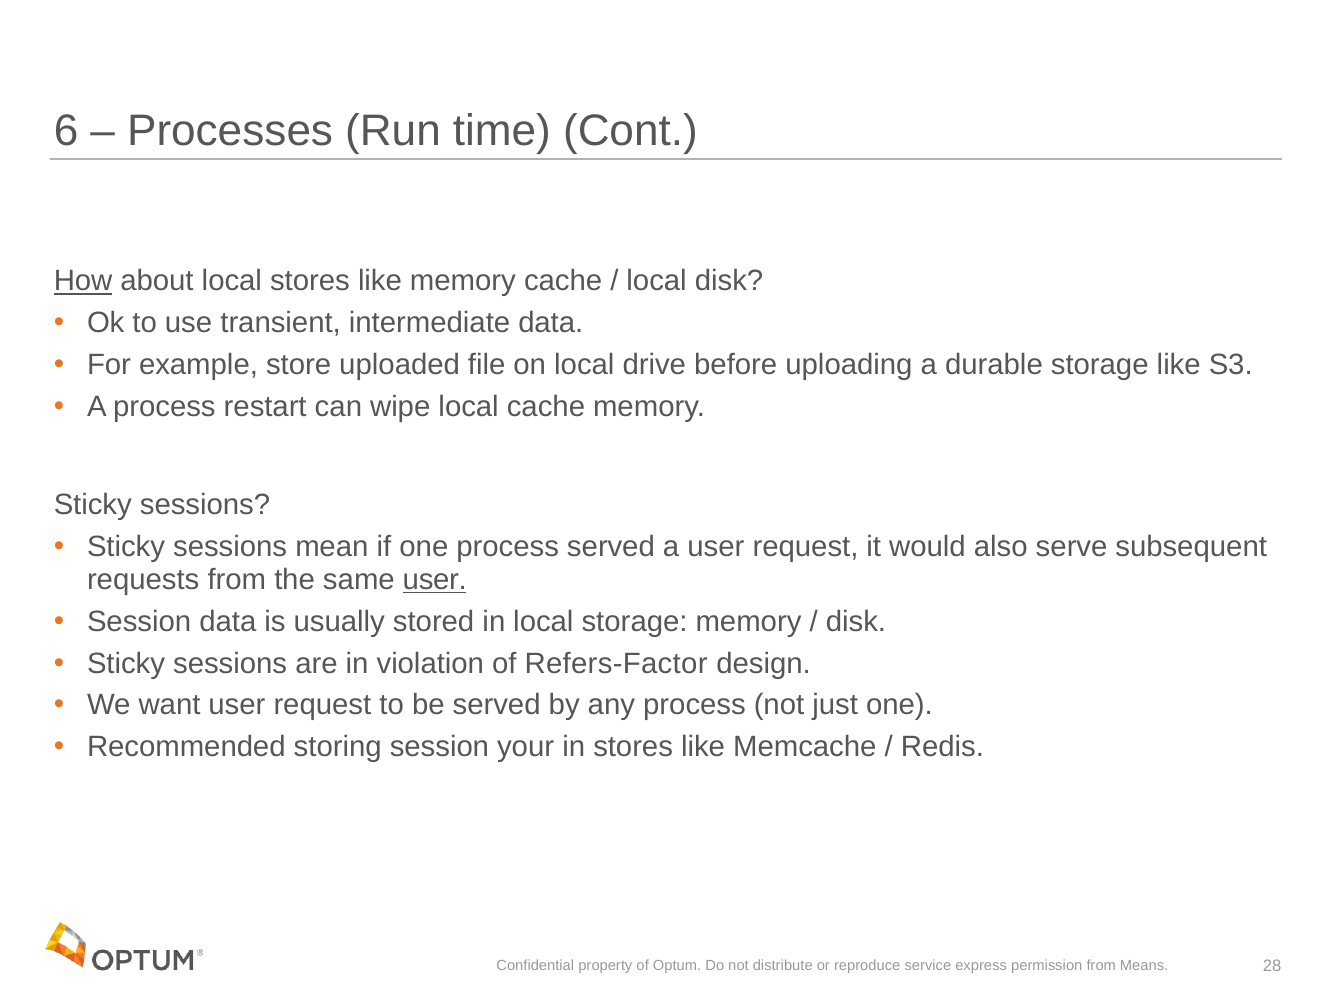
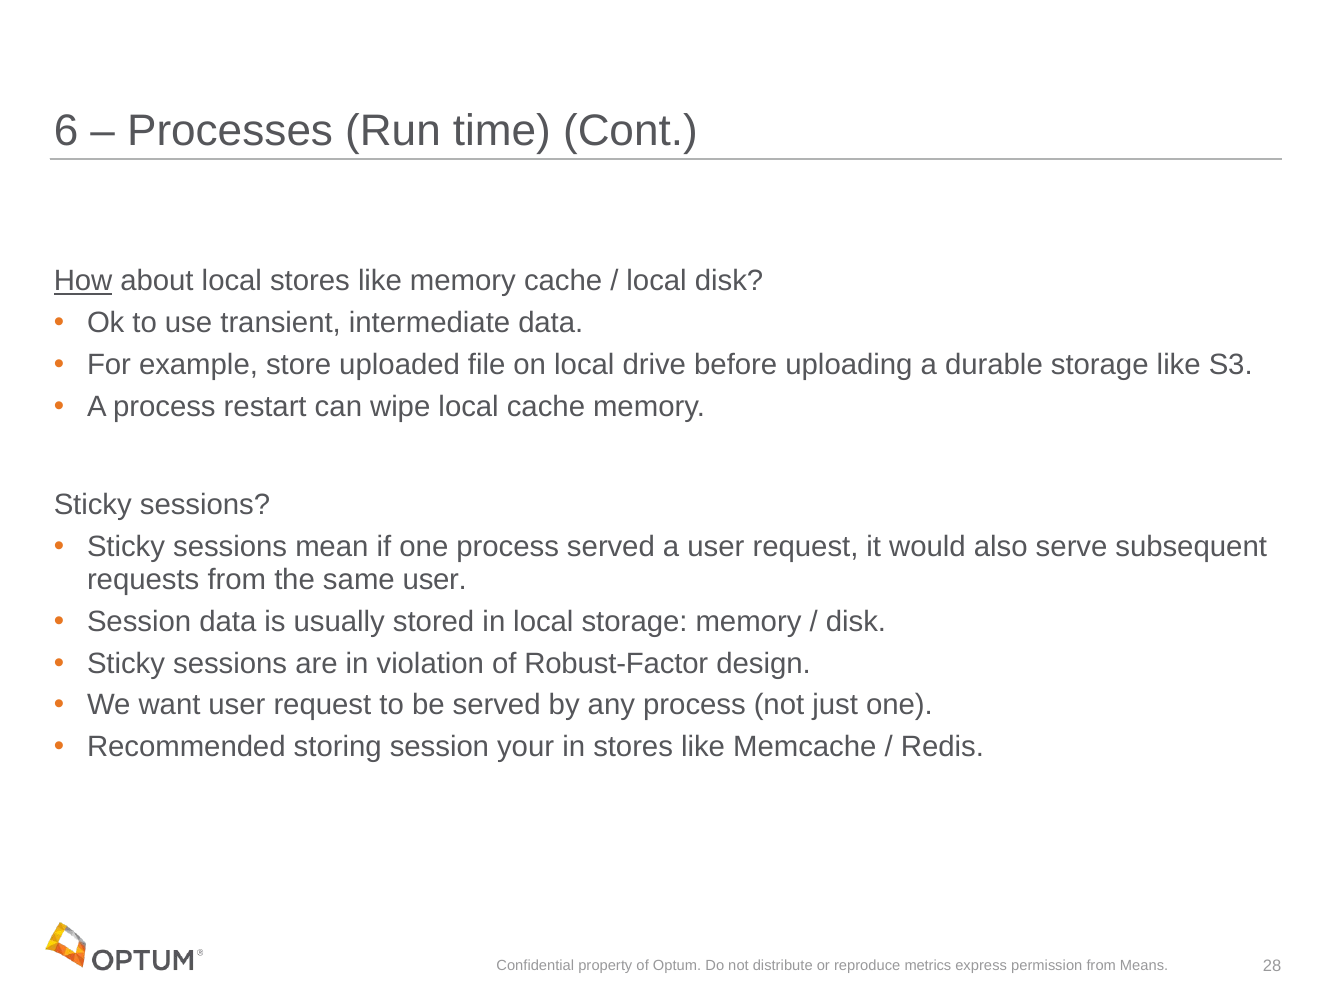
user at (435, 580) underline: present -> none
Refers-Factor: Refers-Factor -> Robust-Factor
service: service -> metrics
